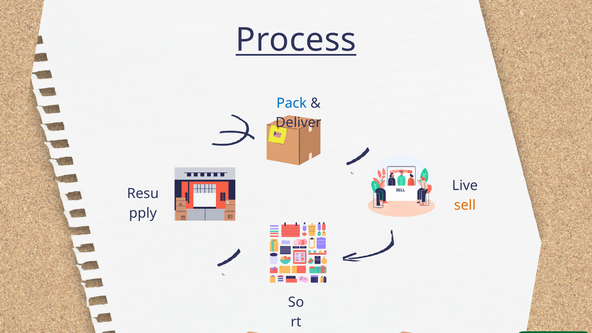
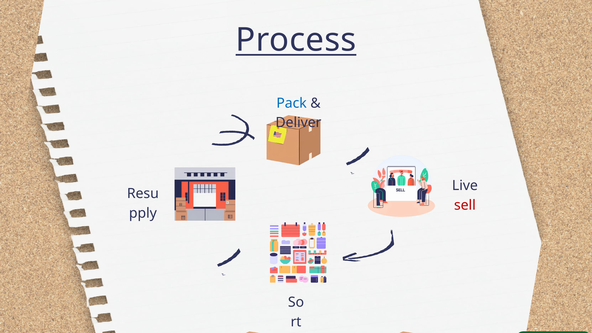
sell colour: orange -> red
